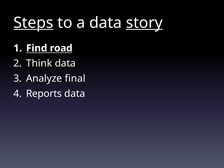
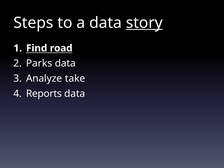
Steps underline: present -> none
Think: Think -> Parks
final: final -> take
